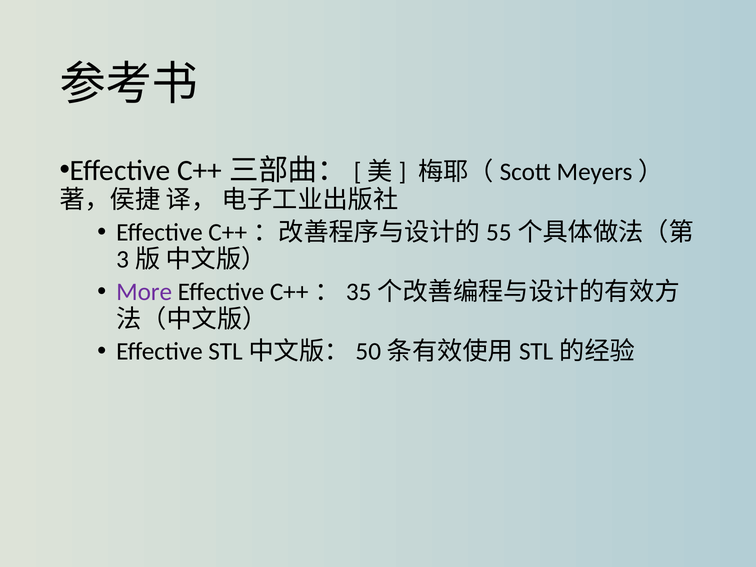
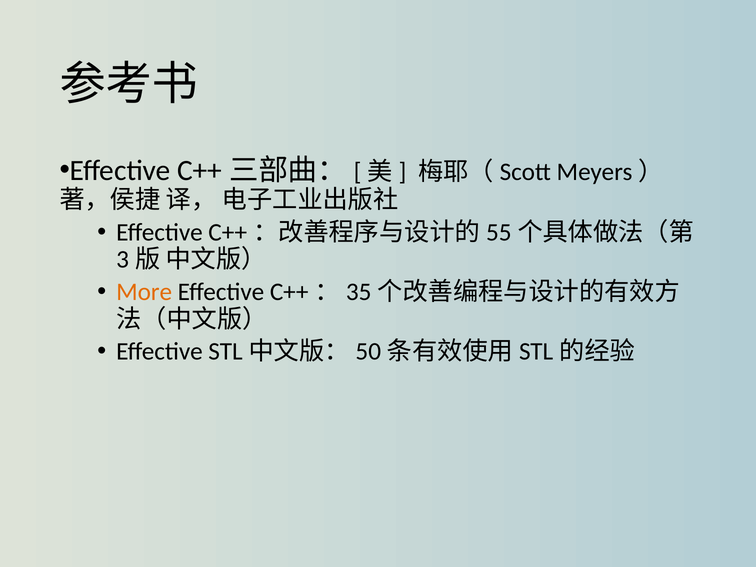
More colour: purple -> orange
